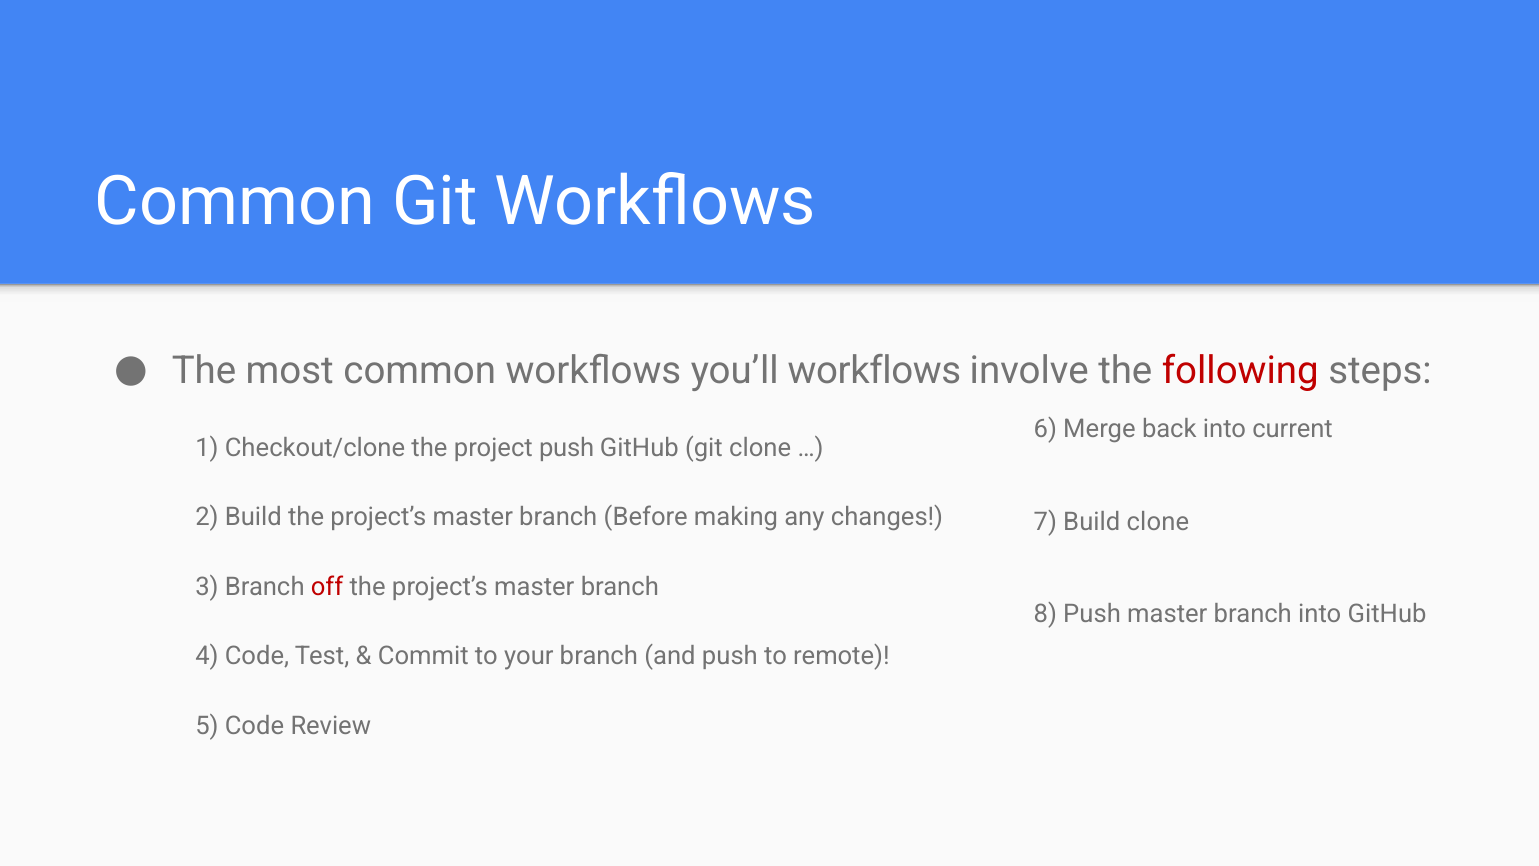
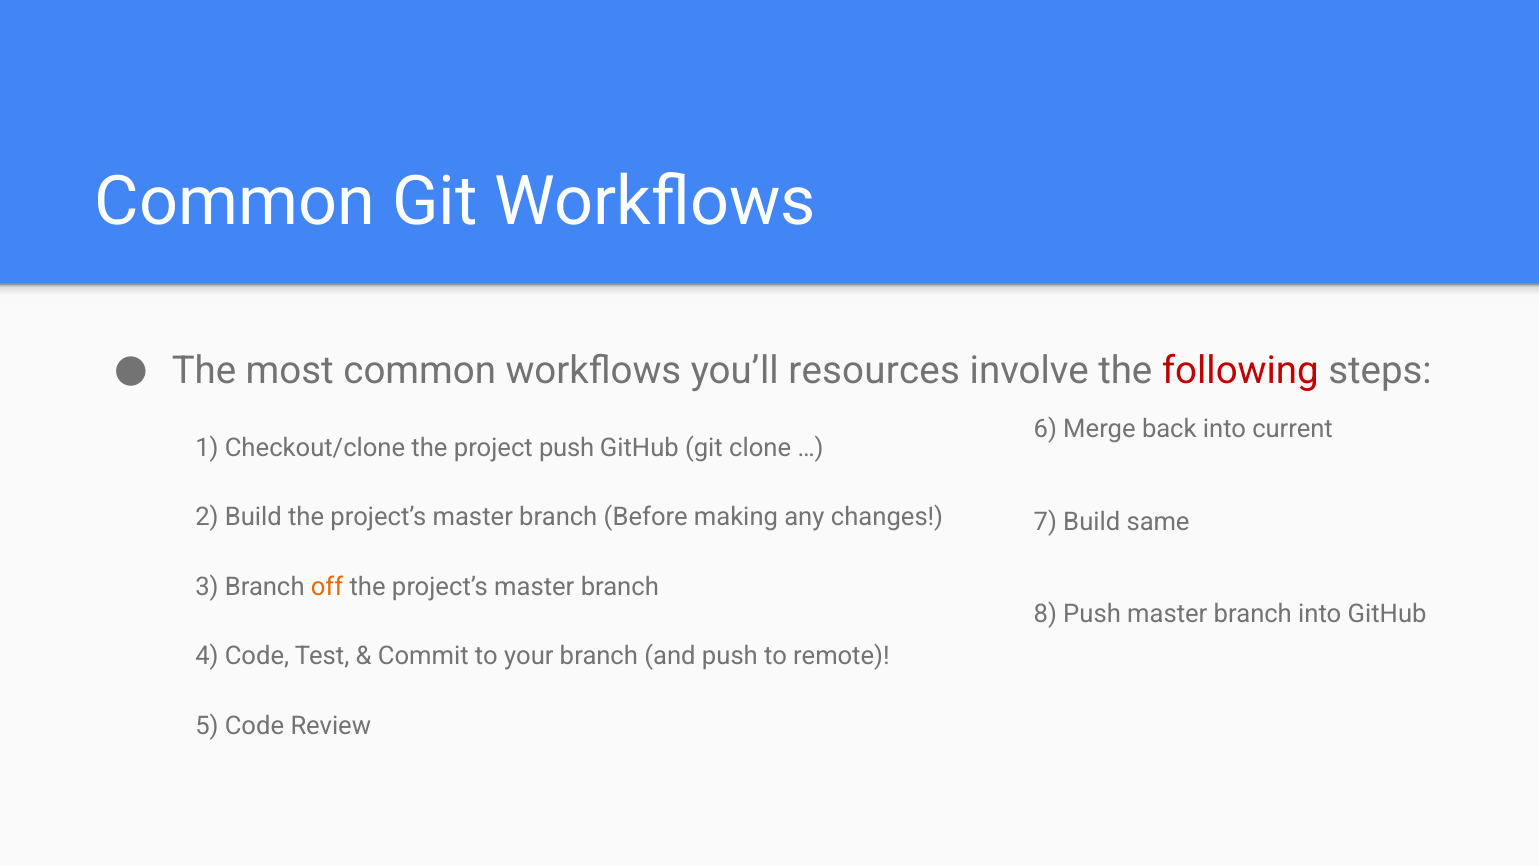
you’ll workflows: workflows -> resources
Build clone: clone -> same
off colour: red -> orange
